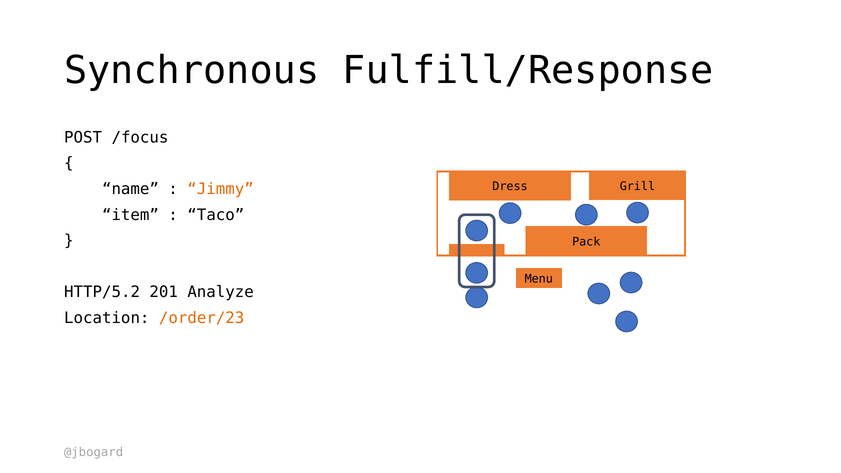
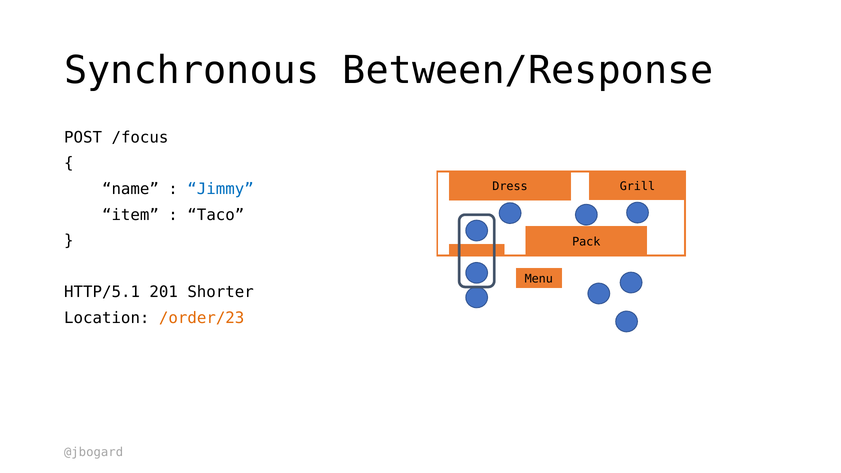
Fulfill/Response: Fulfill/Response -> Between/Response
Jimmy colour: orange -> blue
HTTP/5.2: HTTP/5.2 -> HTTP/5.1
Analyze: Analyze -> Shorter
